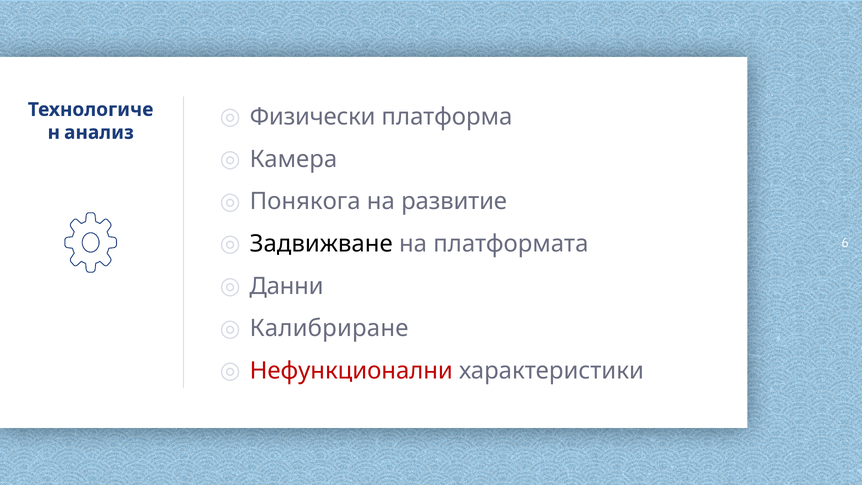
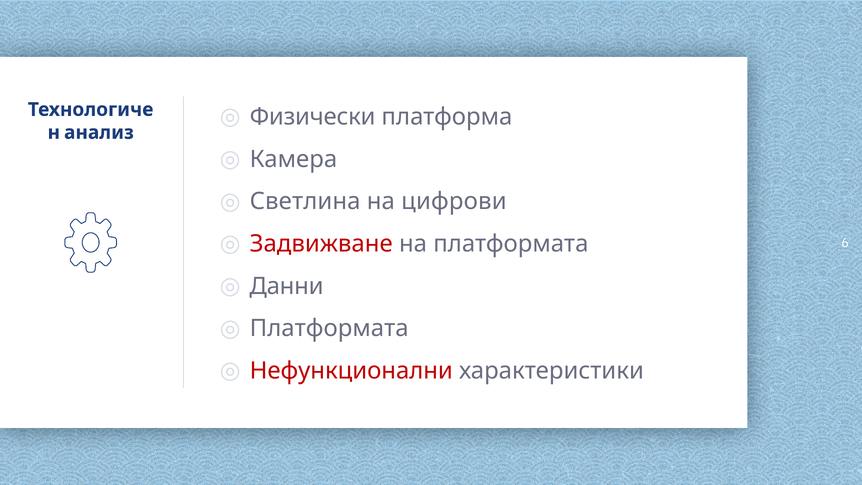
Понякога: Понякога -> Светлина
развитие: развитие -> цифрови
Задвижване colour: black -> red
Калибриране at (329, 328): Калибриране -> Платформата
